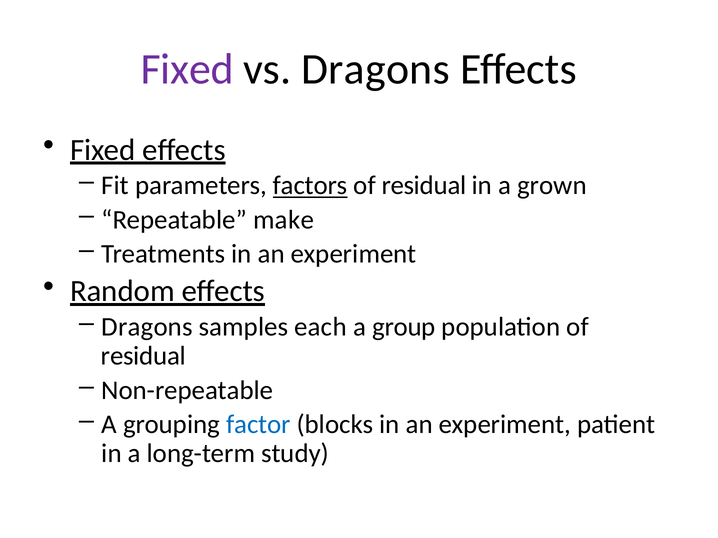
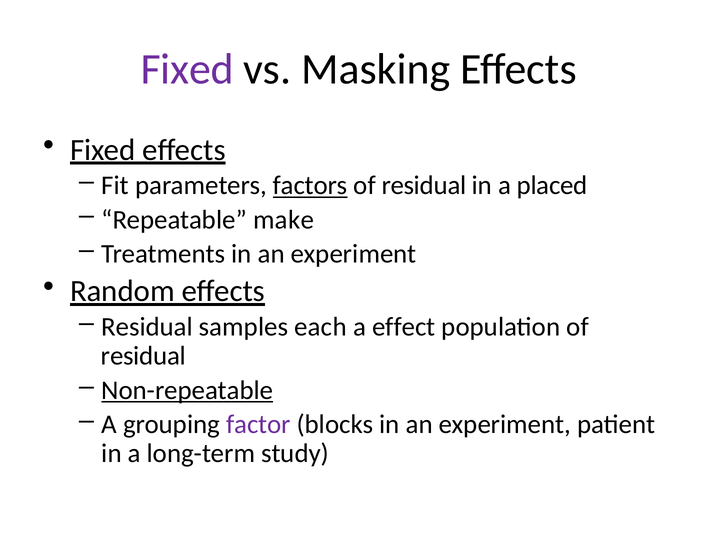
vs Dragons: Dragons -> Masking
grown: grown -> placed
Dragons at (147, 327): Dragons -> Residual
group: group -> effect
Non-repeatable underline: none -> present
factor colour: blue -> purple
